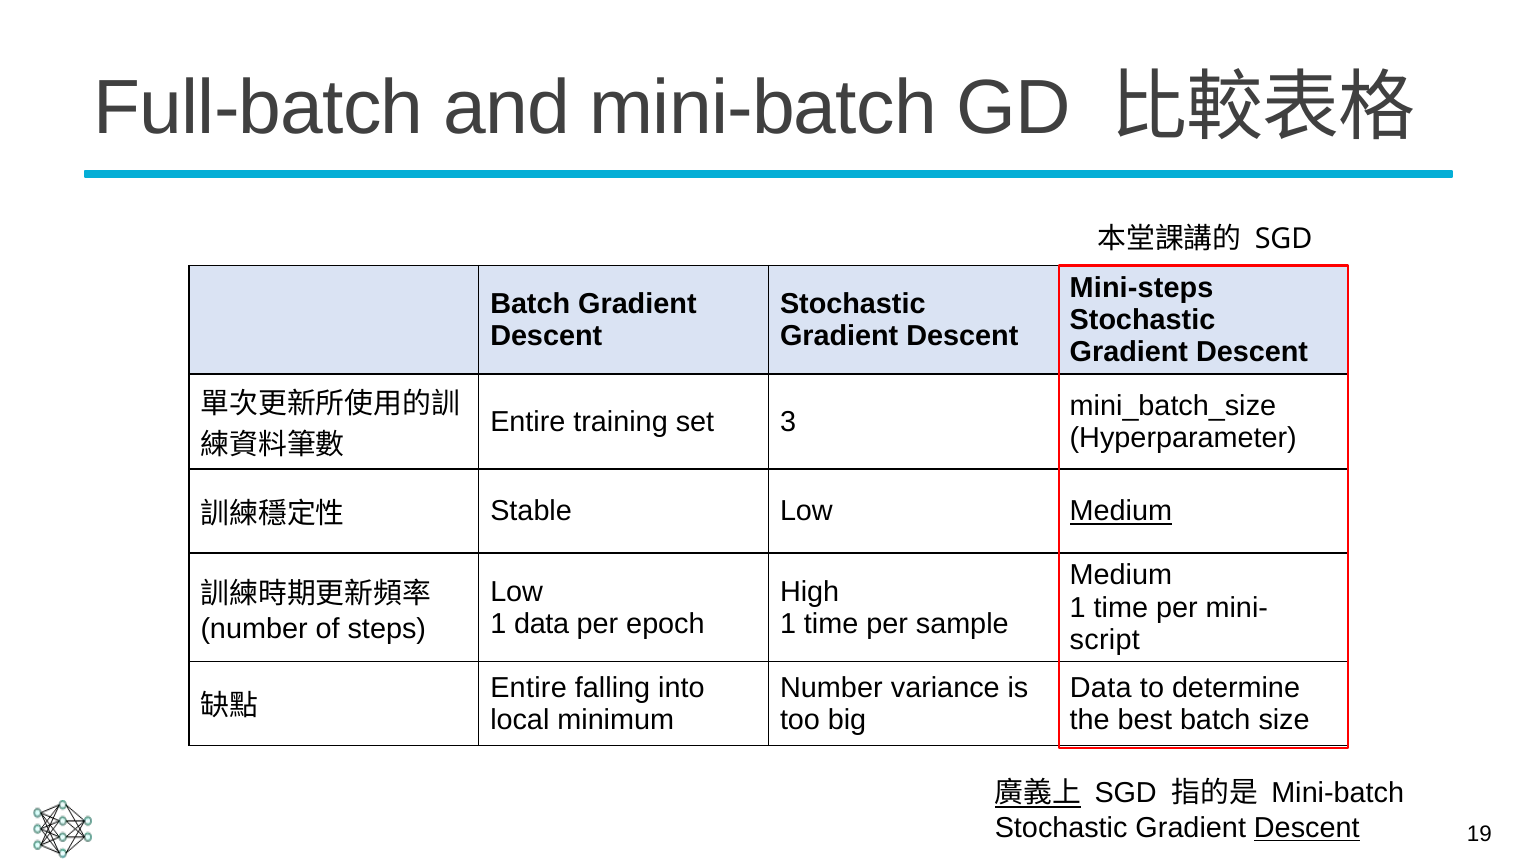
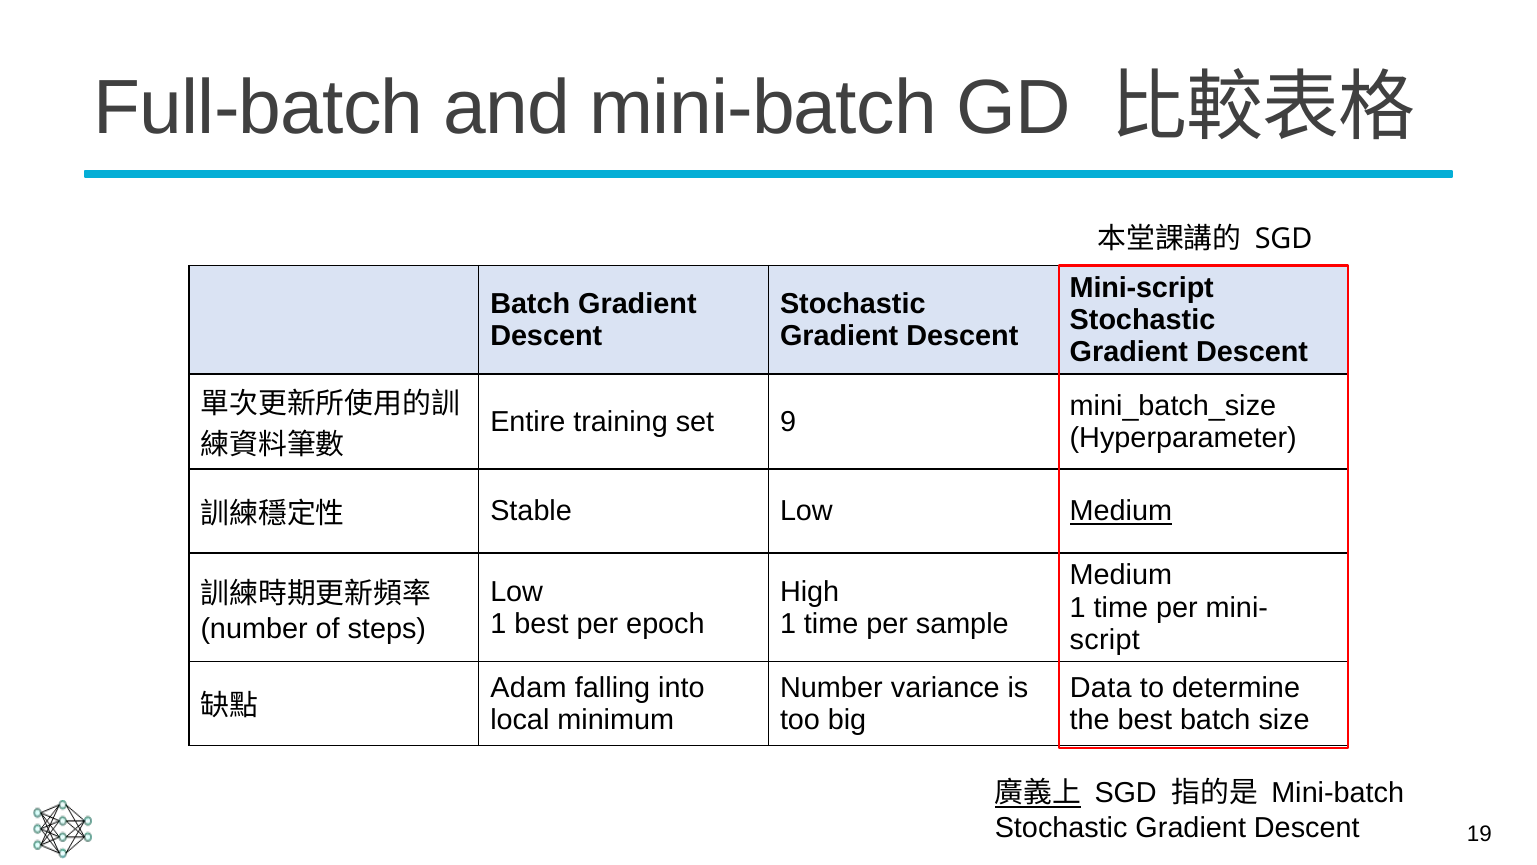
Mini-steps: Mini-steps -> Mini-script
3: 3 -> 9
1 data: data -> best
Entire at (529, 687): Entire -> Adam
Descent at (1307, 828) underline: present -> none
